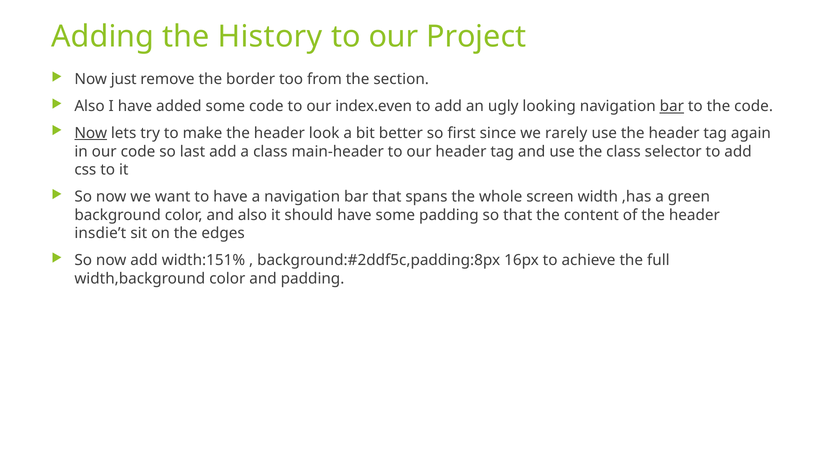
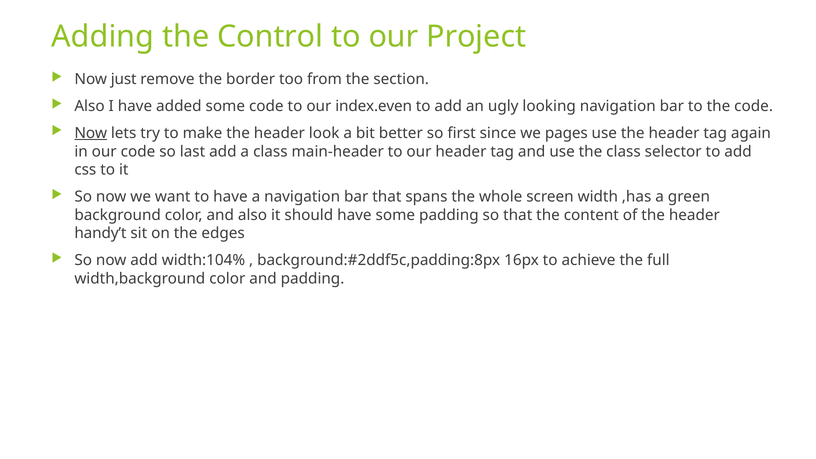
History: History -> Control
bar at (672, 106) underline: present -> none
rarely: rarely -> pages
insdie’t: insdie’t -> handy’t
width:151%: width:151% -> width:104%
